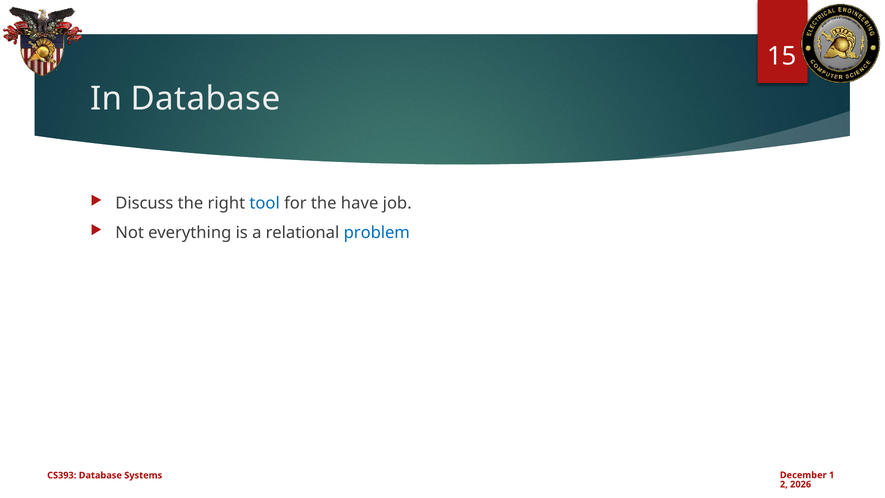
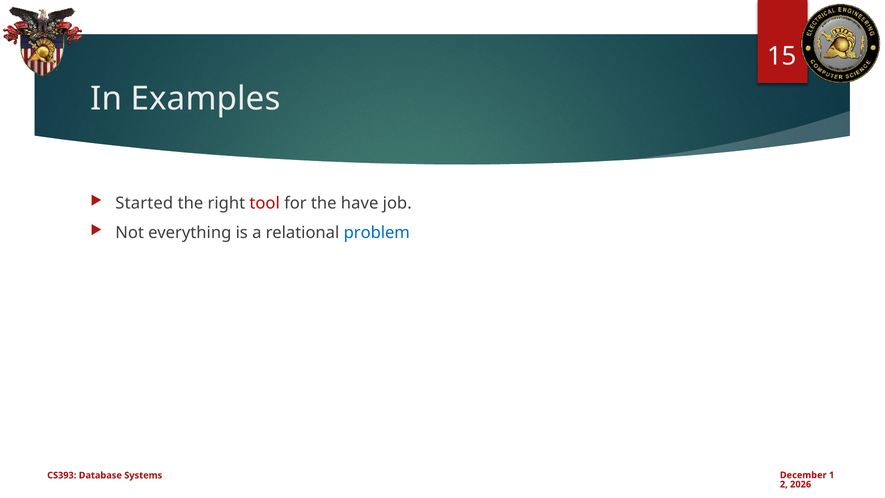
In Database: Database -> Examples
Discuss: Discuss -> Started
tool colour: blue -> red
